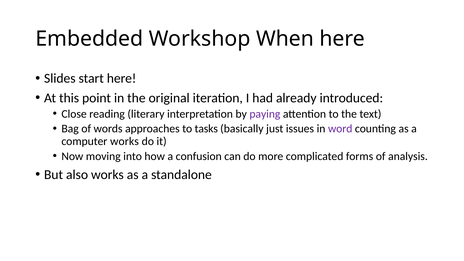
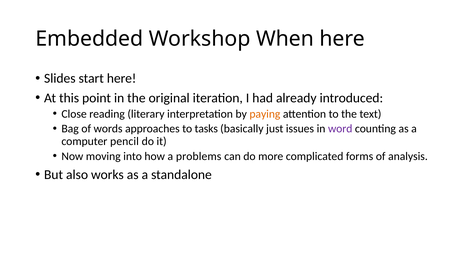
paying colour: purple -> orange
computer works: works -> pencil
confusion: confusion -> problems
